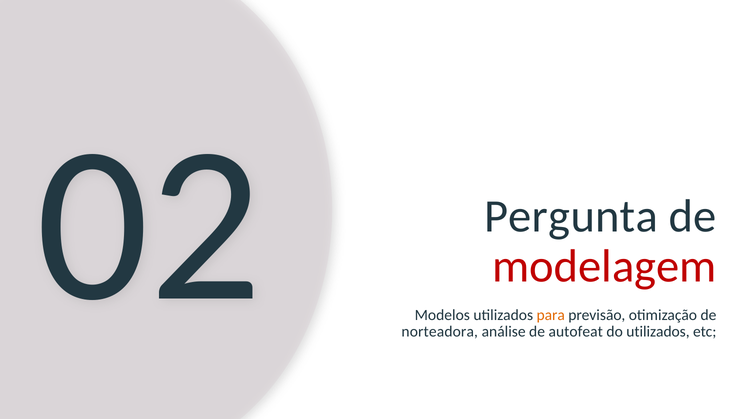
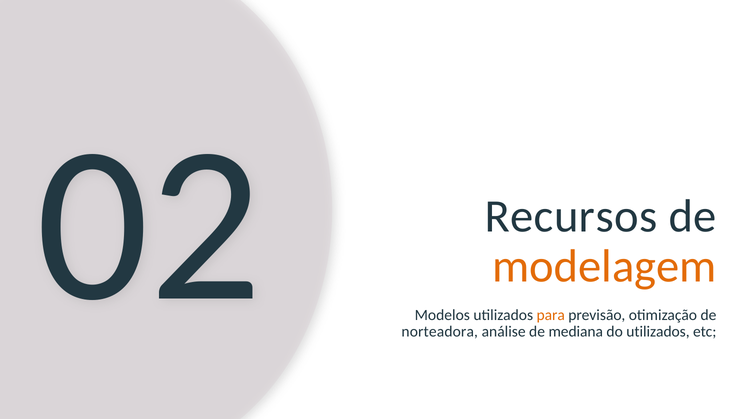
Pergunta: Pergunta -> Recursos
modelagem colour: red -> orange
autofeat: autofeat -> mediana
